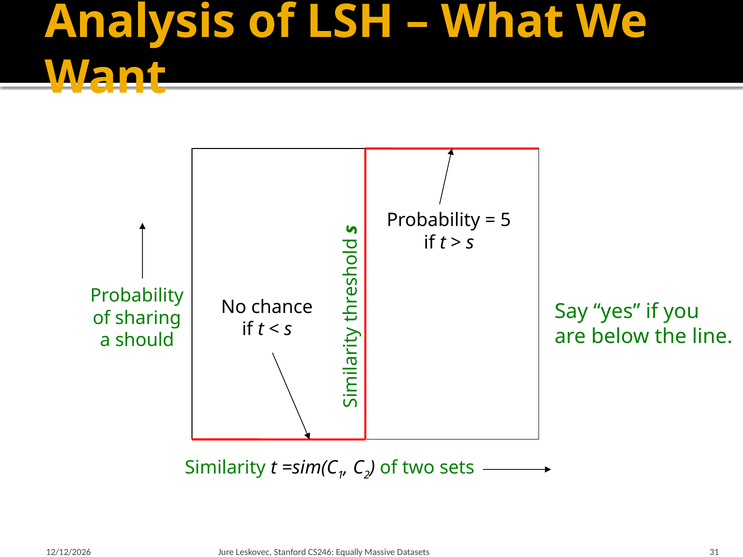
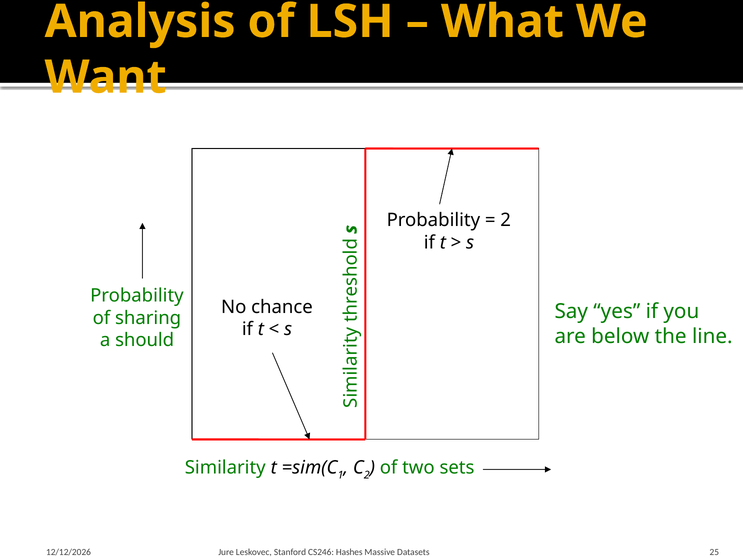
5 at (506, 220): 5 -> 2
Equally: Equally -> Hashes
31: 31 -> 25
